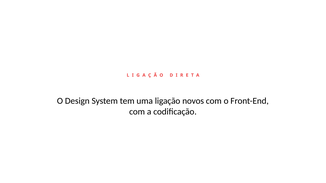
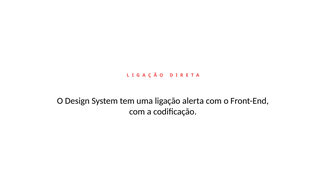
novos: novos -> alerta
